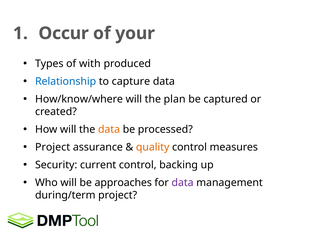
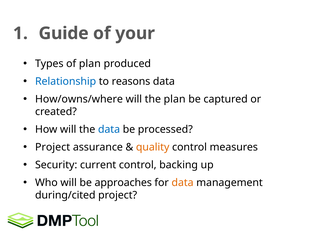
Occur: Occur -> Guide
of with: with -> plan
capture: capture -> reasons
How/know/where: How/know/where -> How/owns/where
data at (109, 130) colour: orange -> blue
data at (183, 183) colour: purple -> orange
during/term: during/term -> during/cited
